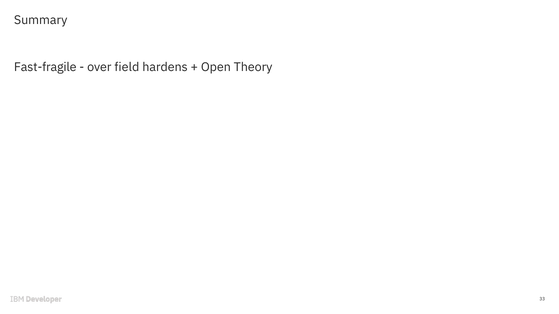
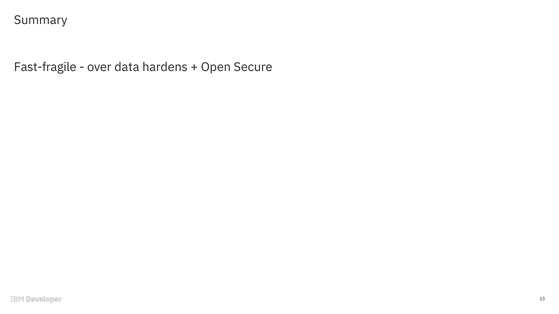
field: field -> data
Theory: Theory -> Secure
